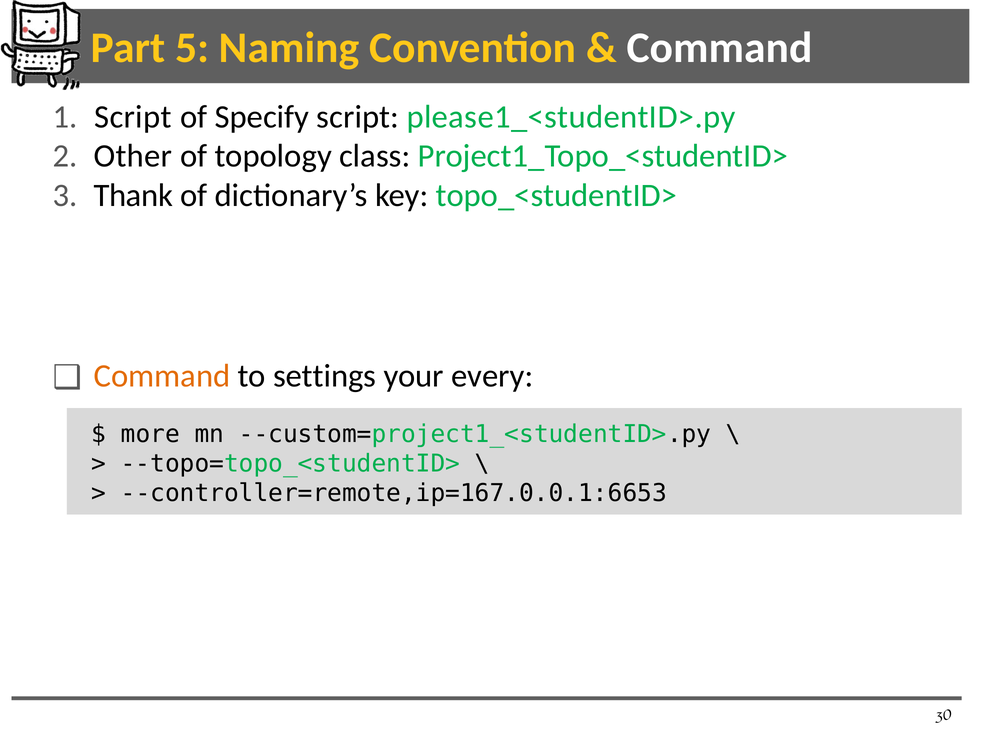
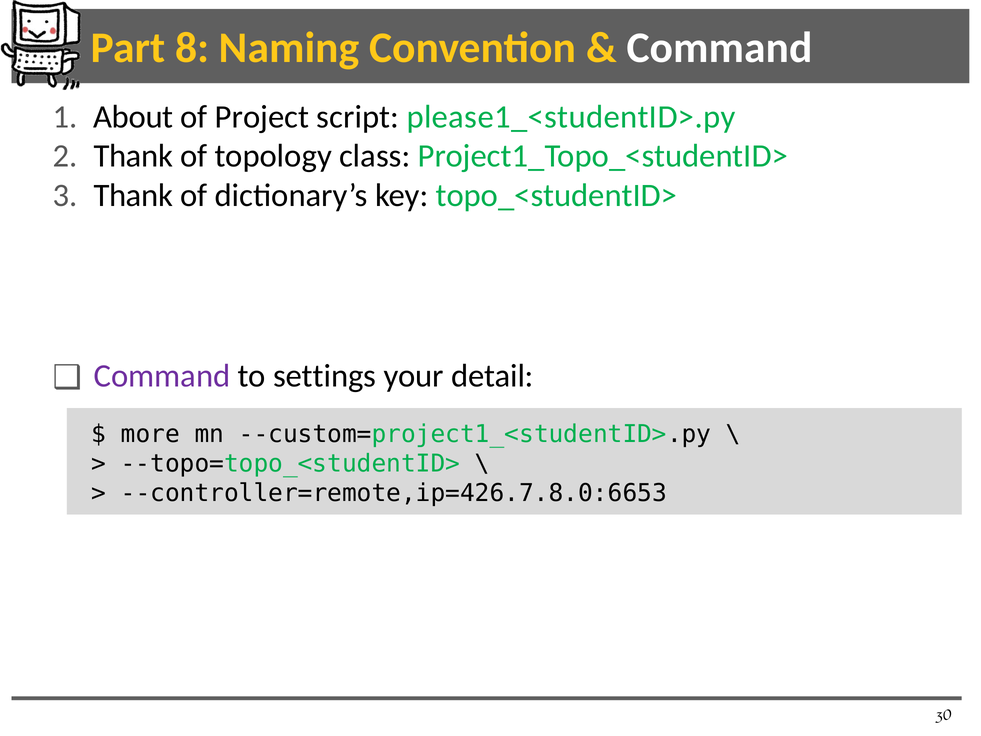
5: 5 -> 8
Script at (133, 117): Script -> About
Specify: Specify -> Project
2 Other: Other -> Thank
Command at (162, 376) colour: orange -> purple
every: every -> detail
--controller=remote,ip=167.0.0.1:6653: --controller=remote,ip=167.0.0.1:6653 -> --controller=remote,ip=426.7.8.0:6653
